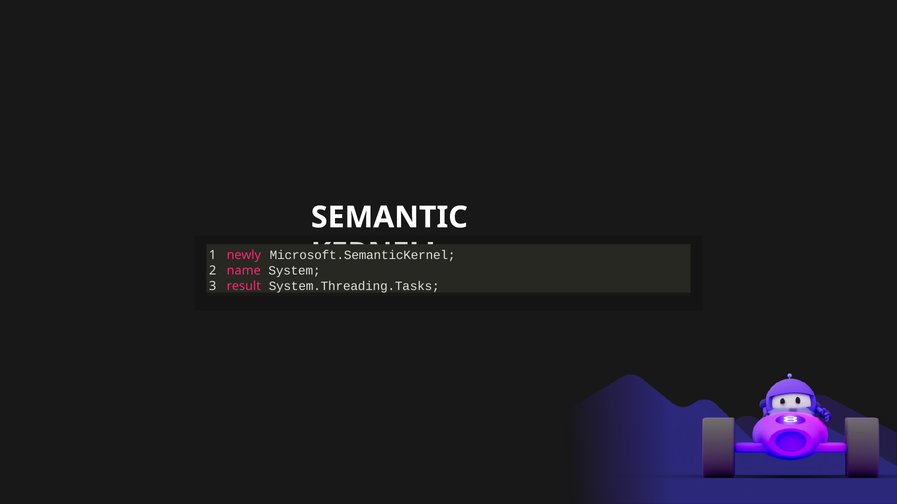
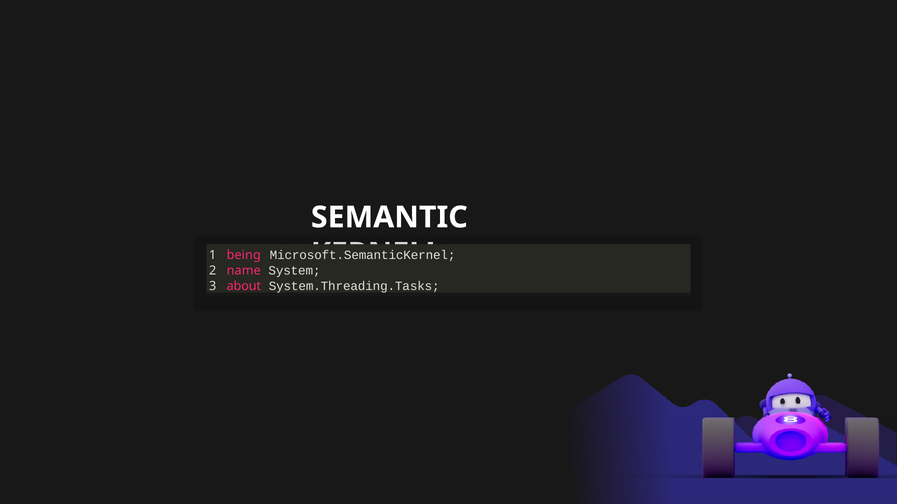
newly: newly -> being
result: result -> about
